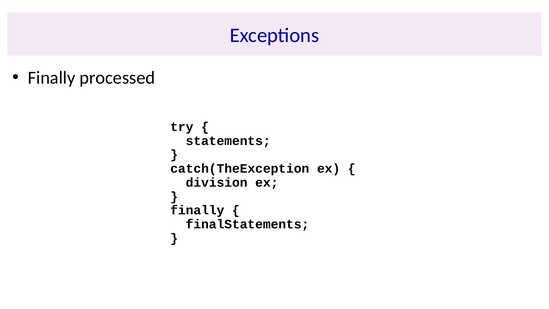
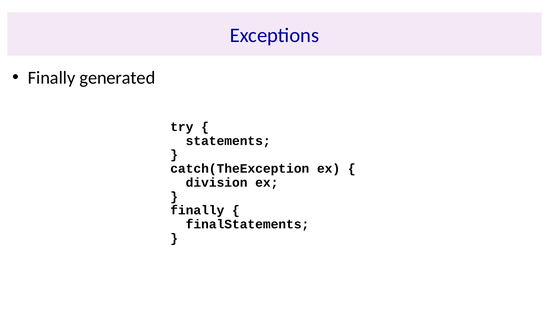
processed: processed -> generated
